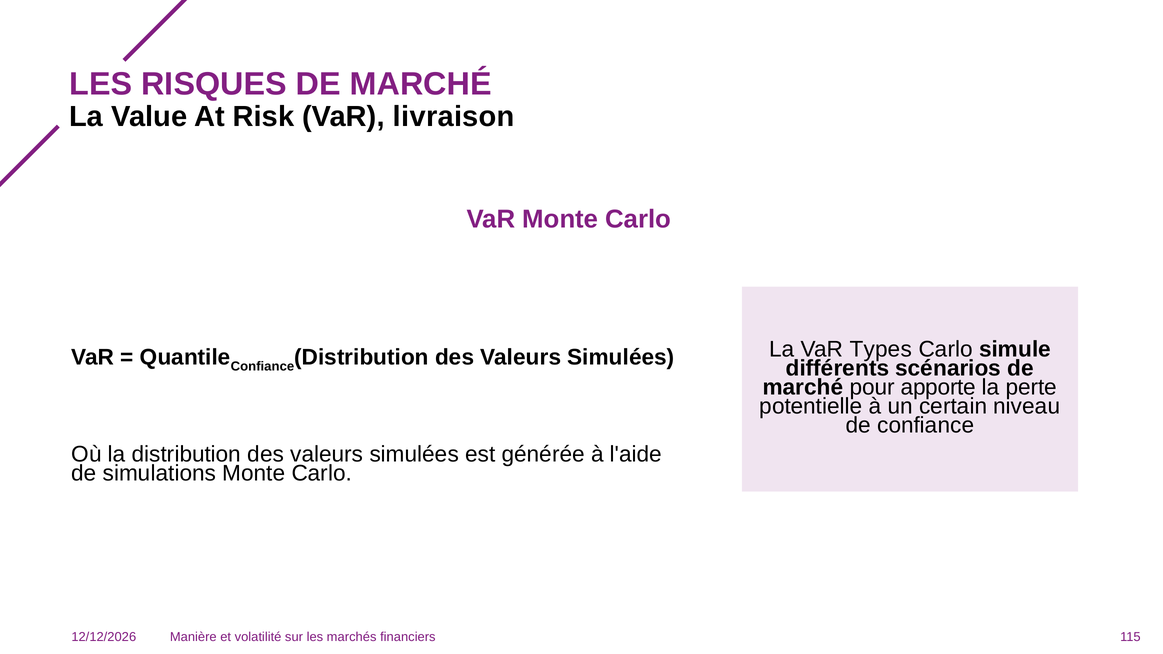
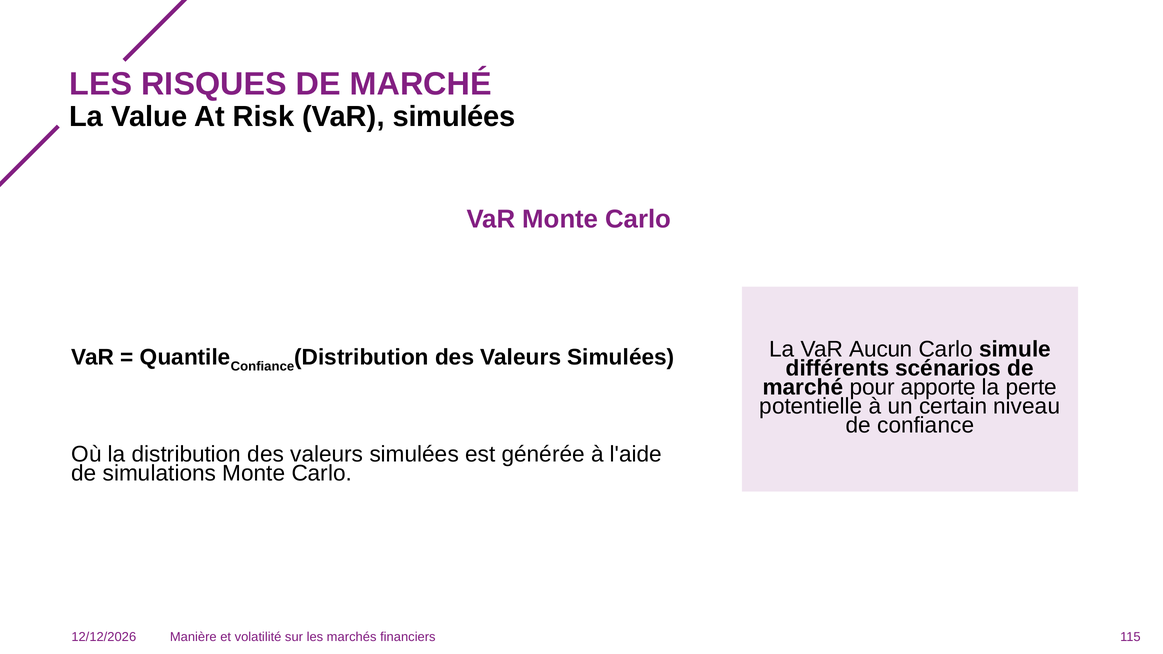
VaR livraison: livraison -> simulées
Types: Types -> Aucun
